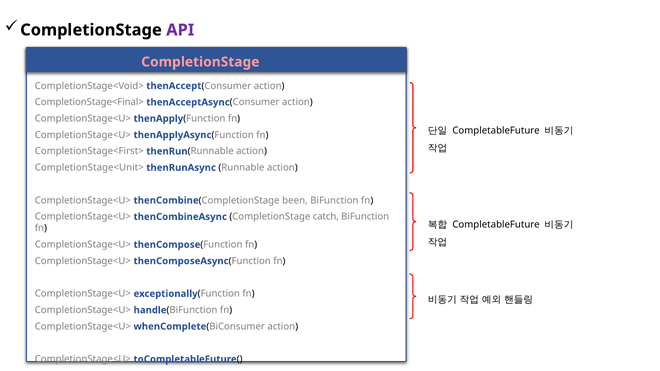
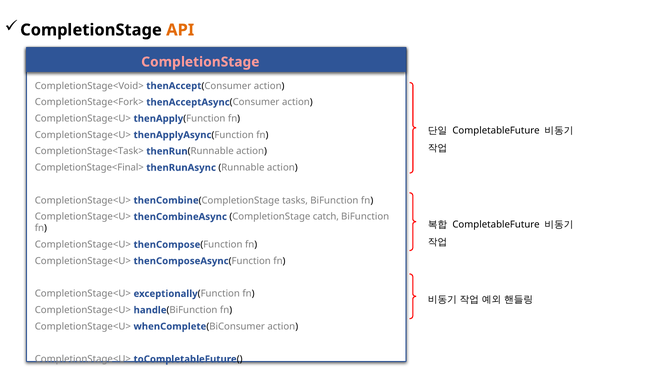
API colour: purple -> orange
CompletionStage<Final>: CompletionStage<Final> -> CompletionStage<Fork>
CompletionStage<First>: CompletionStage<First> -> CompletionStage<Task>
CompletionStage<Unit>: CompletionStage<Unit> -> CompletionStage<Final>
been: been -> tasks
